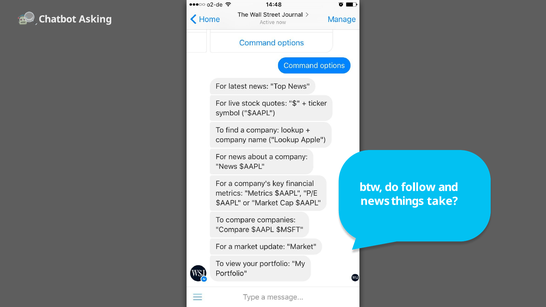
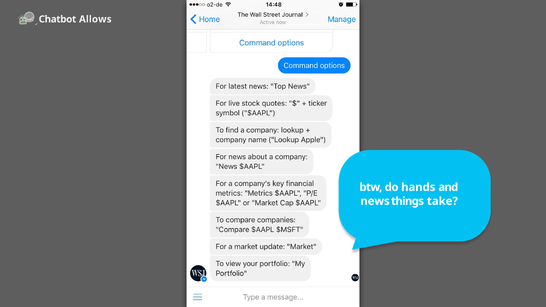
Asking: Asking -> Allows
follow: follow -> hands
